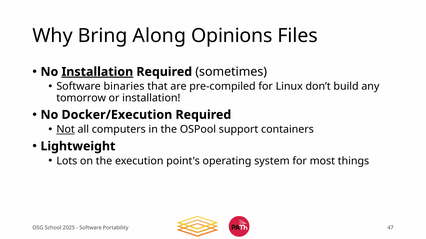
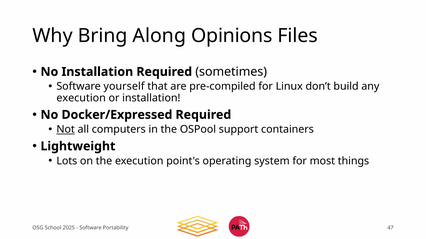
Installation at (97, 72) underline: present -> none
binaries: binaries -> yourself
tomorrow at (81, 98): tomorrow -> execution
Docker/Execution: Docker/Execution -> Docker/Expressed
